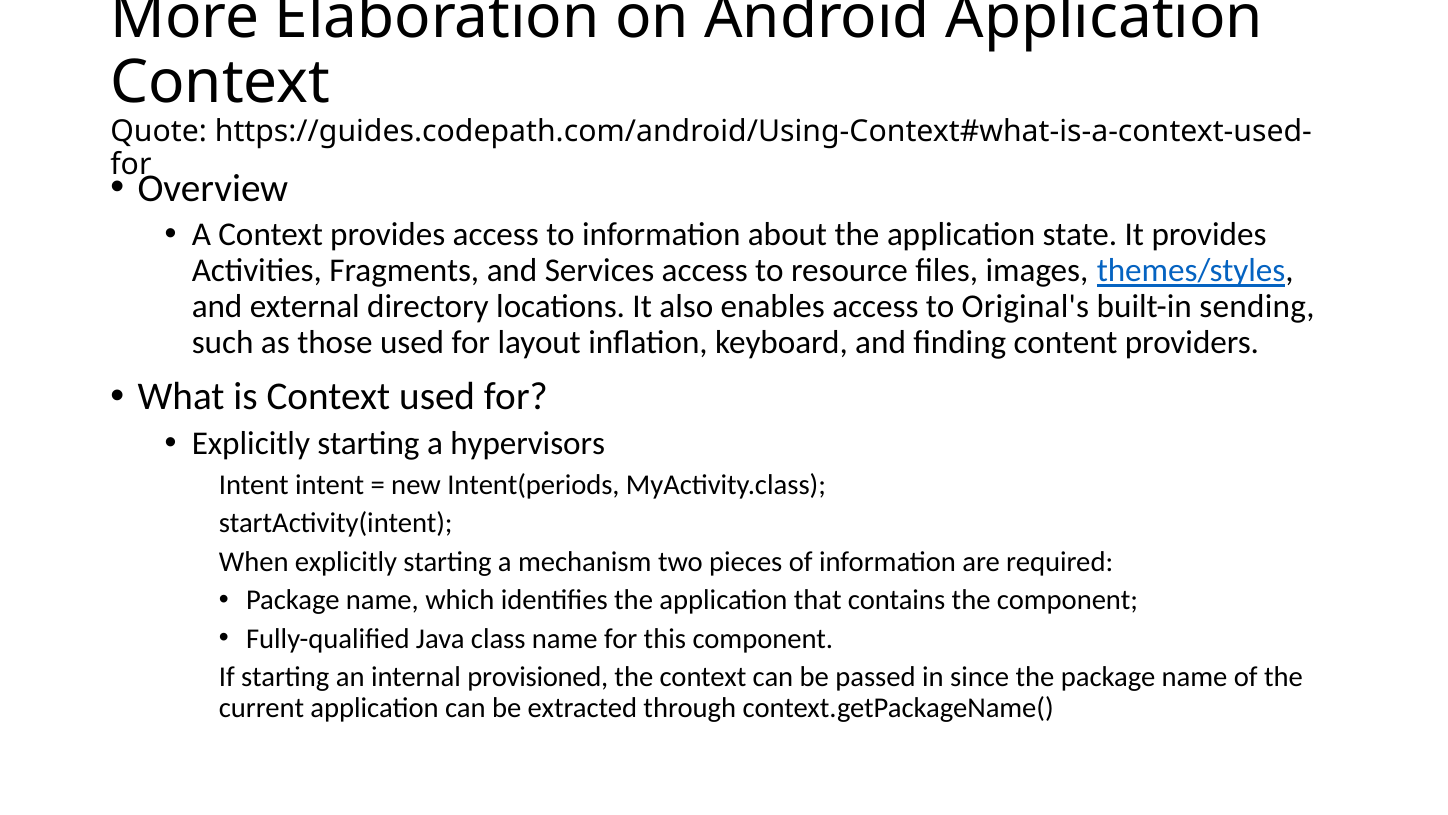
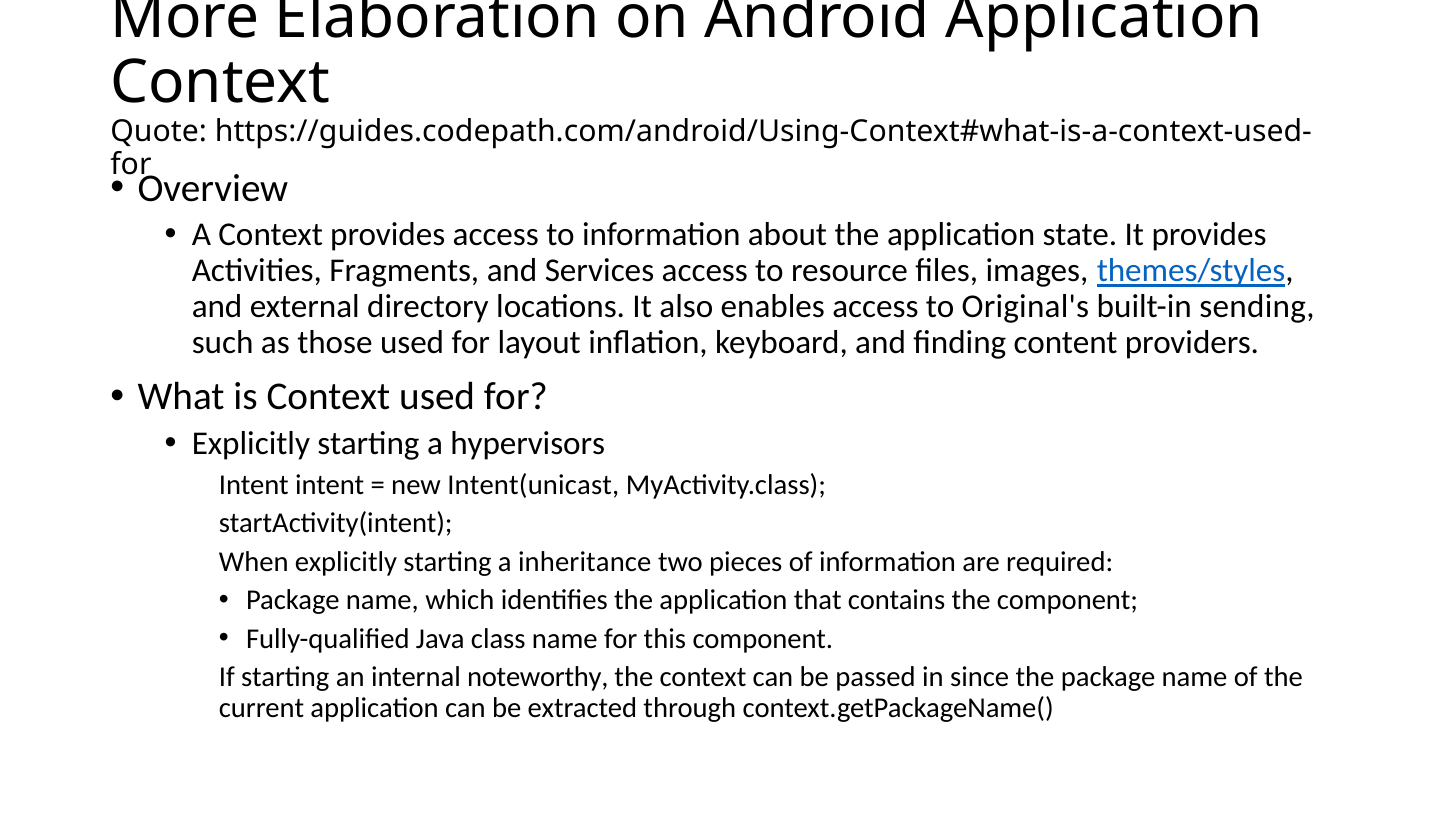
Intent(periods: Intent(periods -> Intent(unicast
mechanism: mechanism -> inheritance
provisioned: provisioned -> noteworthy
